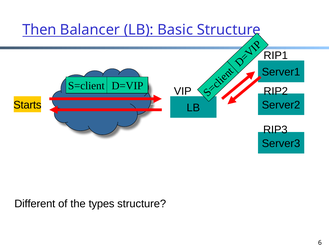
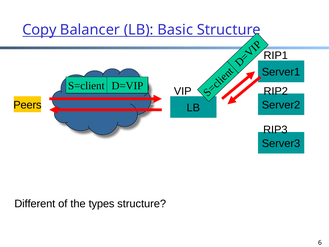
Then: Then -> Copy
Starts: Starts -> Peers
